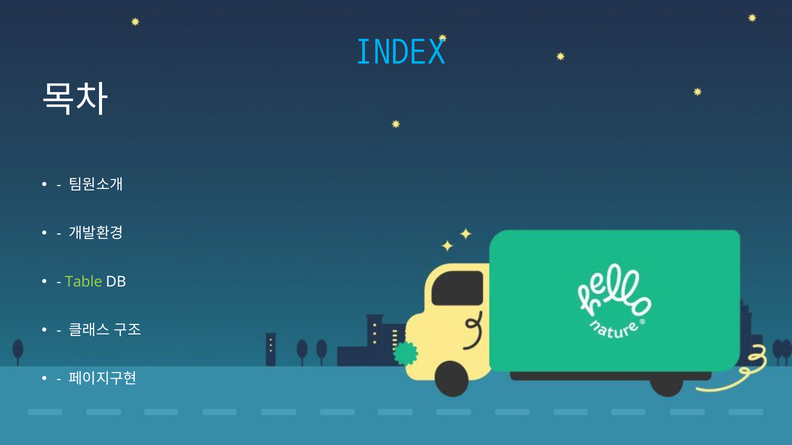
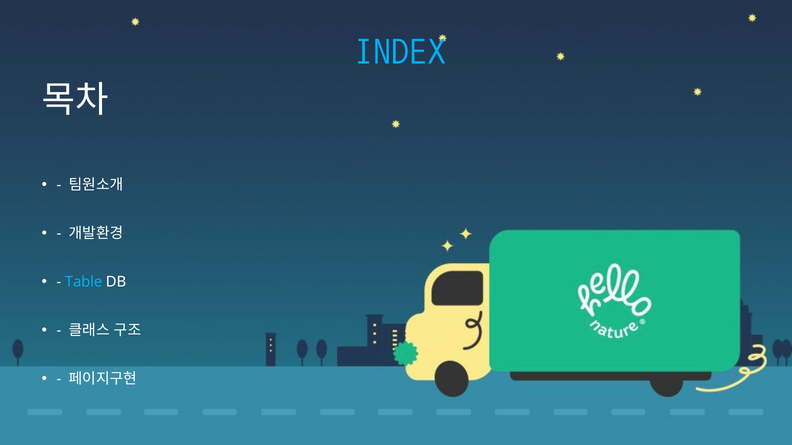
Table colour: light green -> light blue
